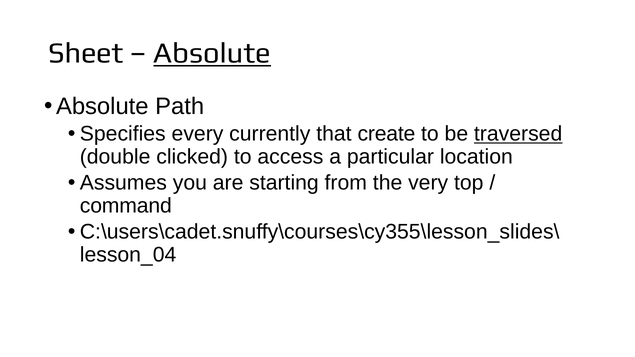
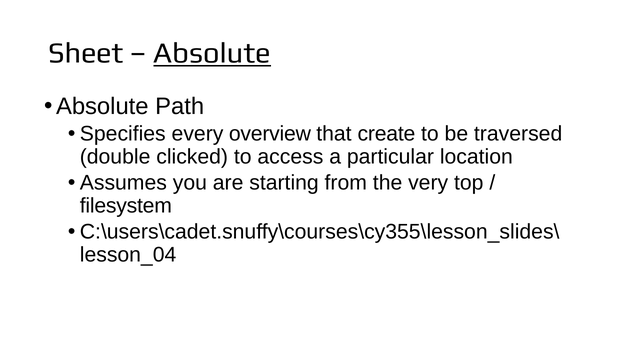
currently: currently -> overview
traversed underline: present -> none
command: command -> filesystem
